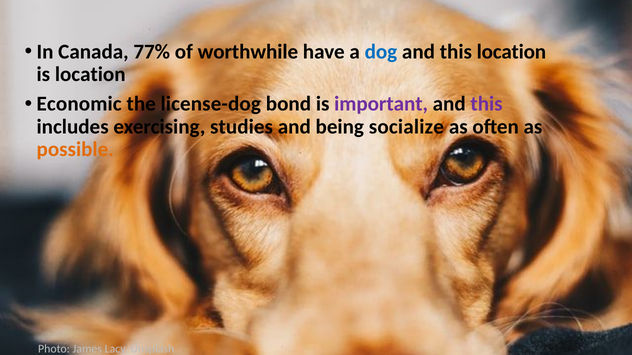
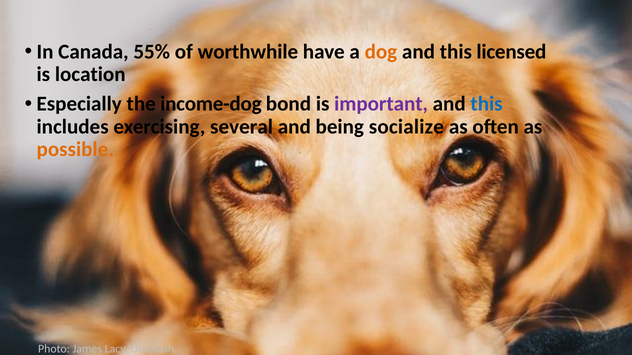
77%: 77% -> 55%
dog colour: blue -> orange
this location: location -> licensed
Economic: Economic -> Especially
license-dog: license-dog -> income-dog
this at (487, 104) colour: purple -> blue
studies: studies -> several
